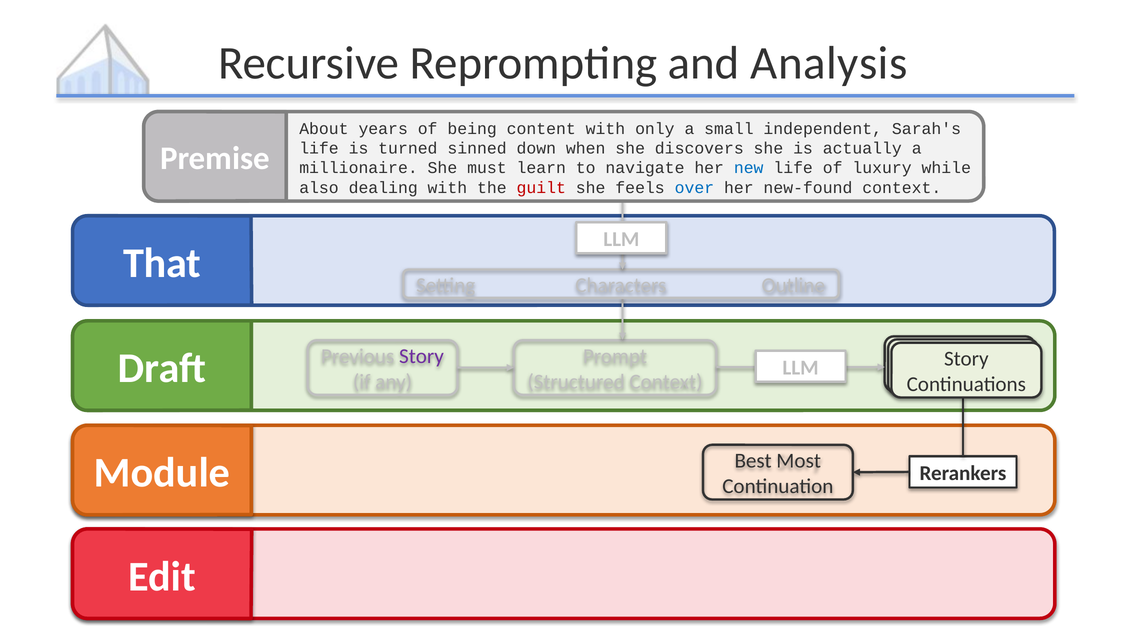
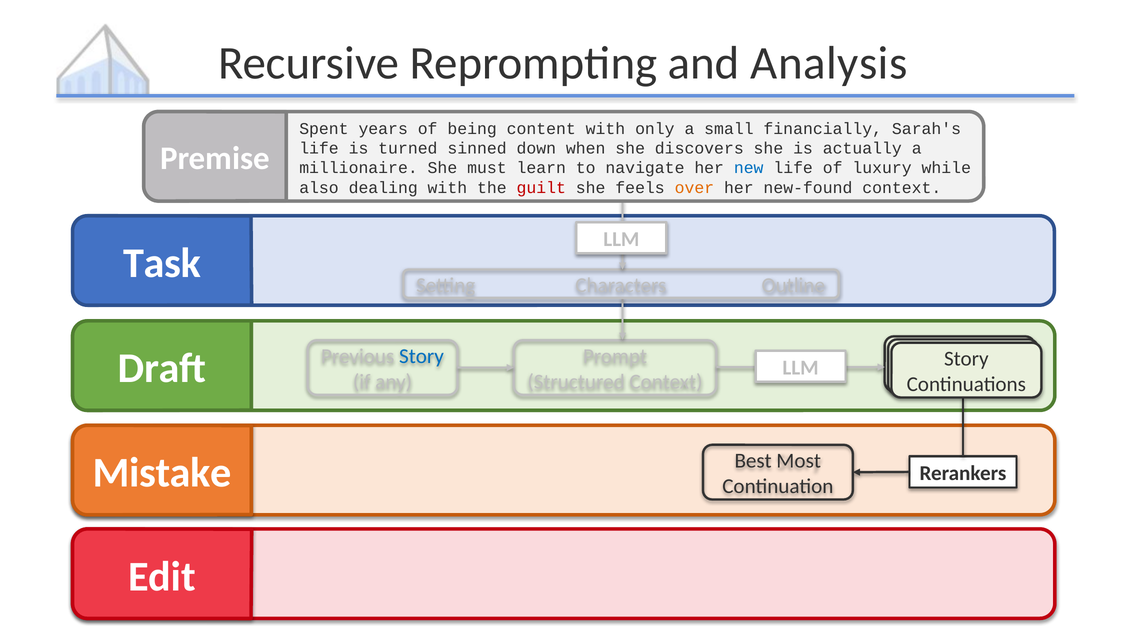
About: About -> Spent
independent: independent -> financially
over colour: blue -> orange
That: That -> Task
Story at (421, 356) colour: purple -> blue
Module: Module -> Mistake
